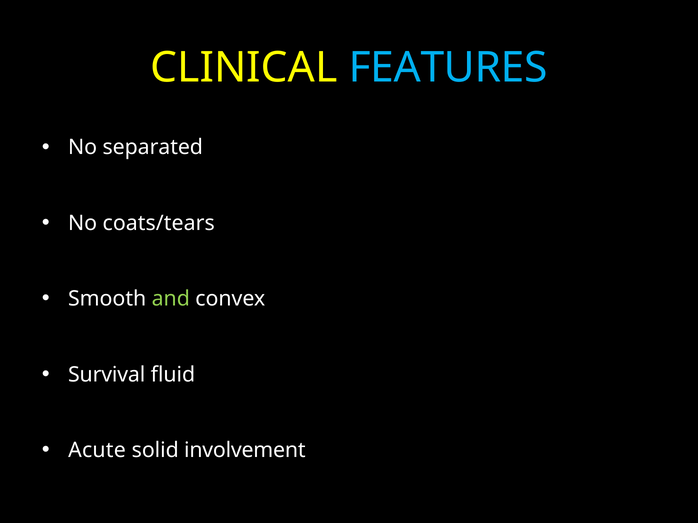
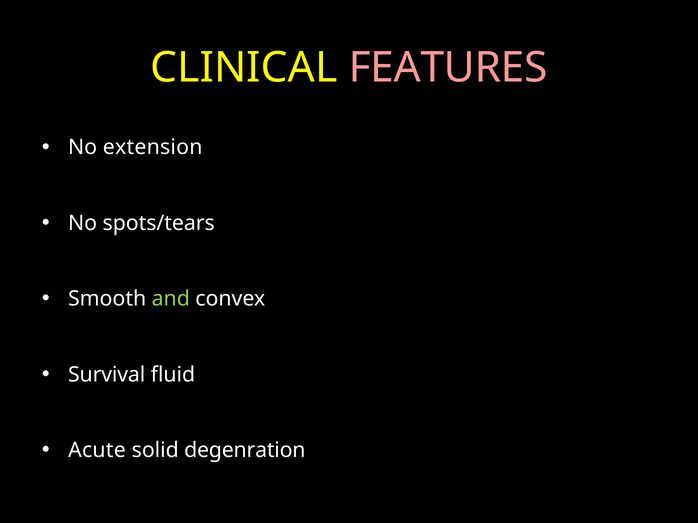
FEATURES colour: light blue -> pink
separated: separated -> extension
coats/tears: coats/tears -> spots/tears
involvement: involvement -> degenration
